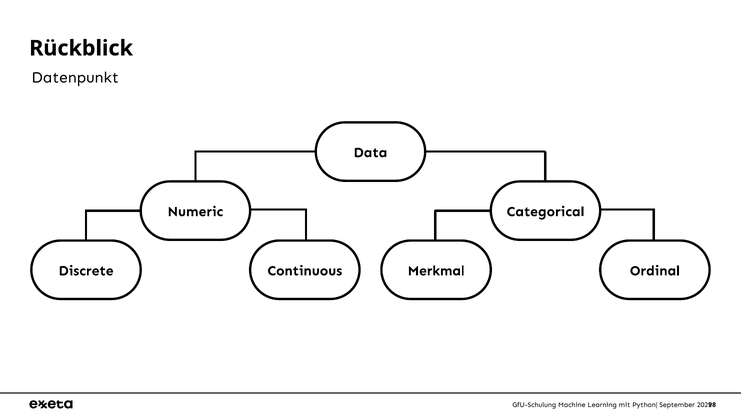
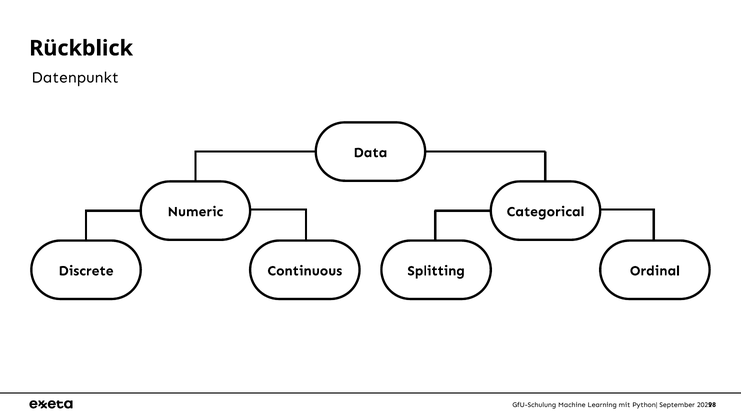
Merkmal: Merkmal -> Splitting
